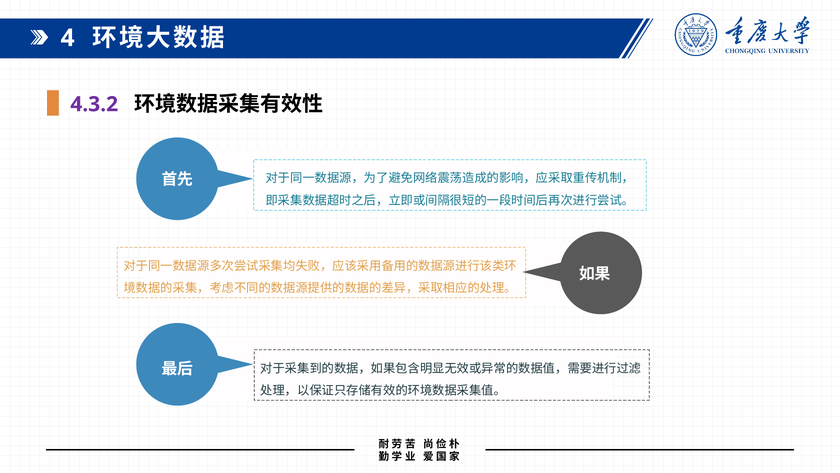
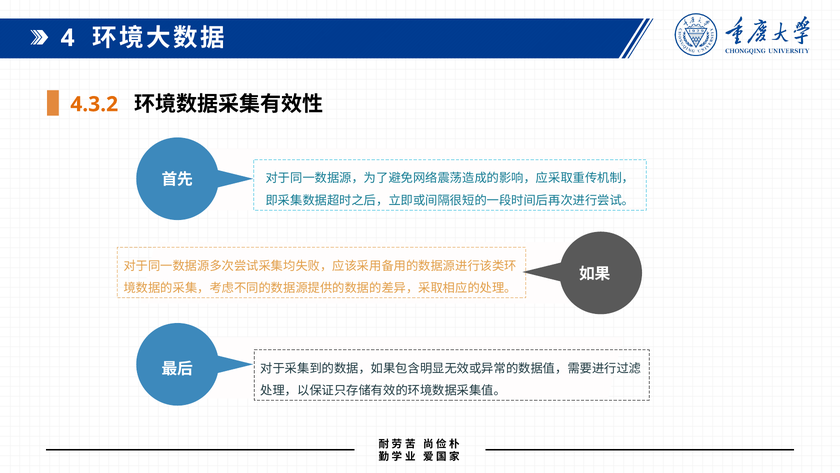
4.3.2 colour: purple -> orange
